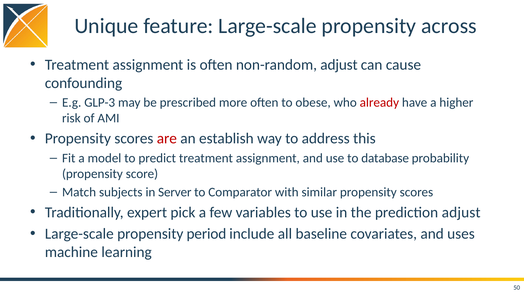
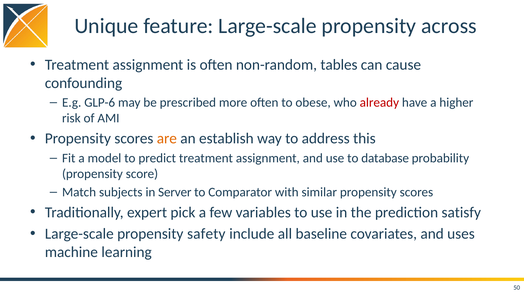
non-random adjust: adjust -> tables
GLP-3: GLP-3 -> GLP-6
are colour: red -> orange
prediction adjust: adjust -> satisfy
period: period -> safety
